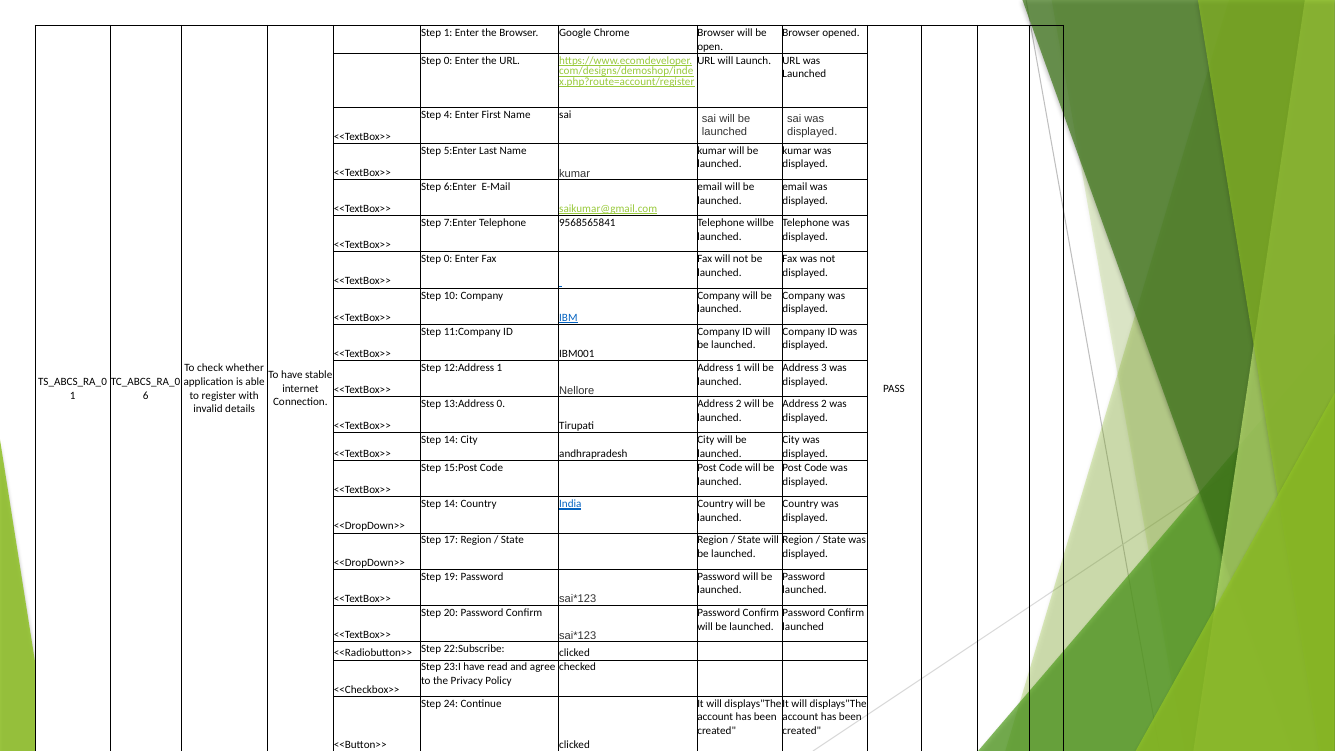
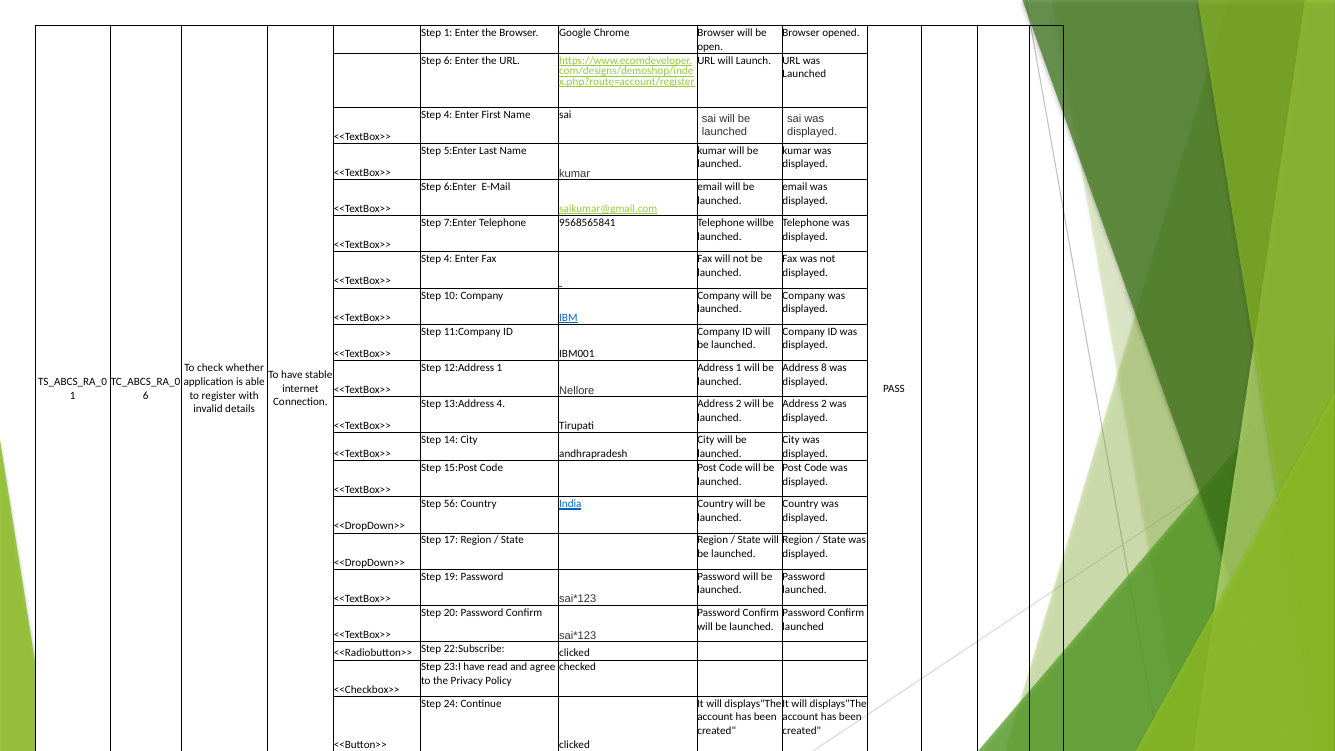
0 at (448, 60): 0 -> 6
0 at (448, 259): 0 -> 4
3: 3 -> 8
13:Address 0: 0 -> 4
14 at (451, 504): 14 -> 56
